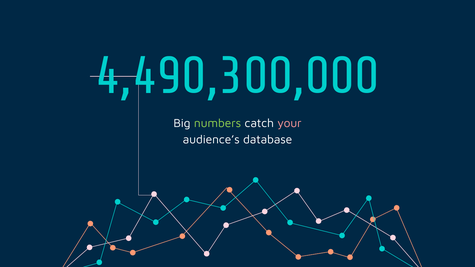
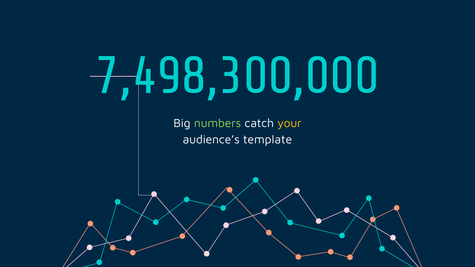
4,490,300,000: 4,490,300,000 -> 7,498,300,000
your colour: pink -> yellow
database: database -> template
